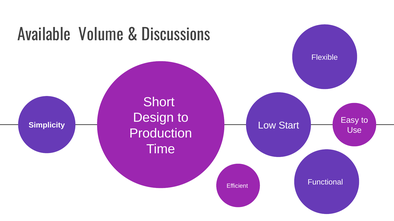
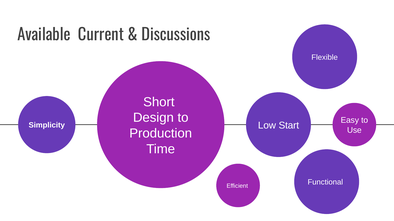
Volume: Volume -> Current
